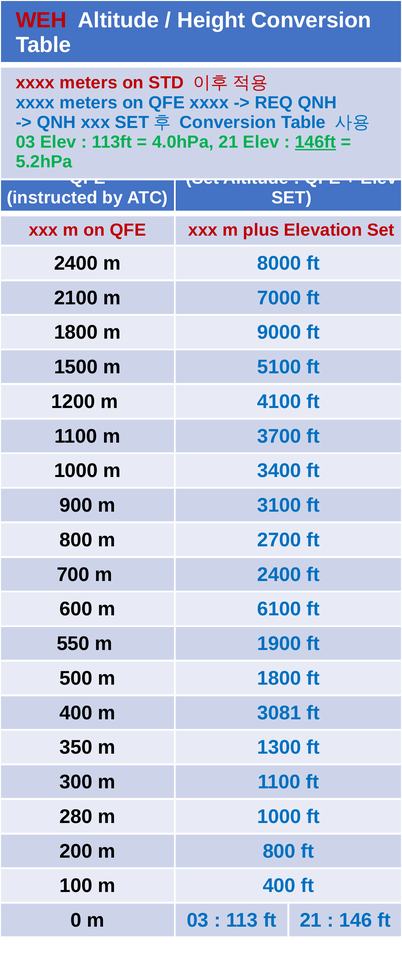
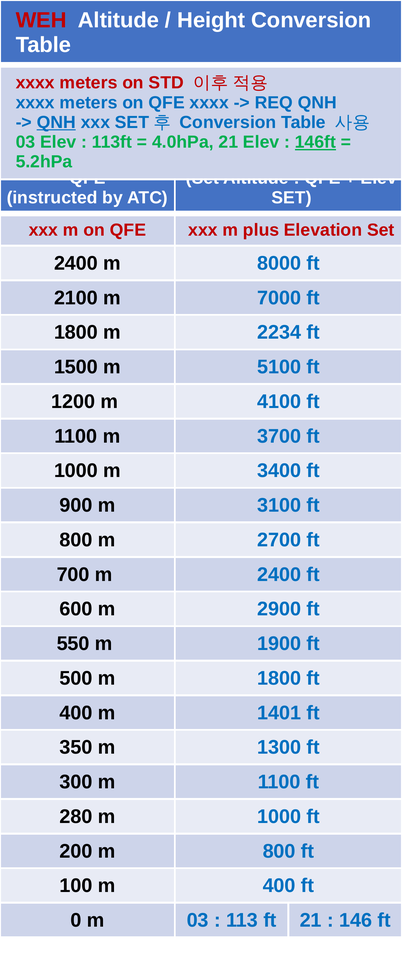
QNH at (56, 122) underline: none -> present
9000: 9000 -> 2234
6100: 6100 -> 2900
3081: 3081 -> 1401
